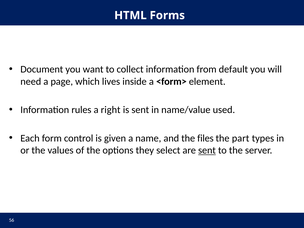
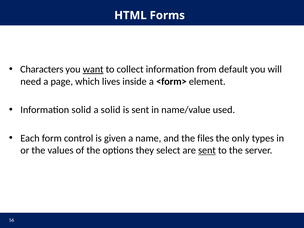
Document: Document -> Characters
want underline: none -> present
Information rules: rules -> solid
a right: right -> solid
part: part -> only
